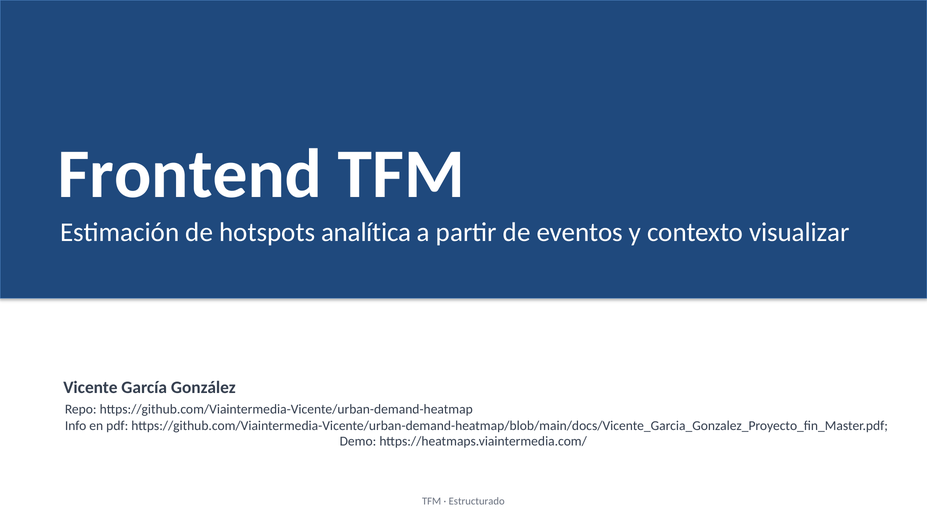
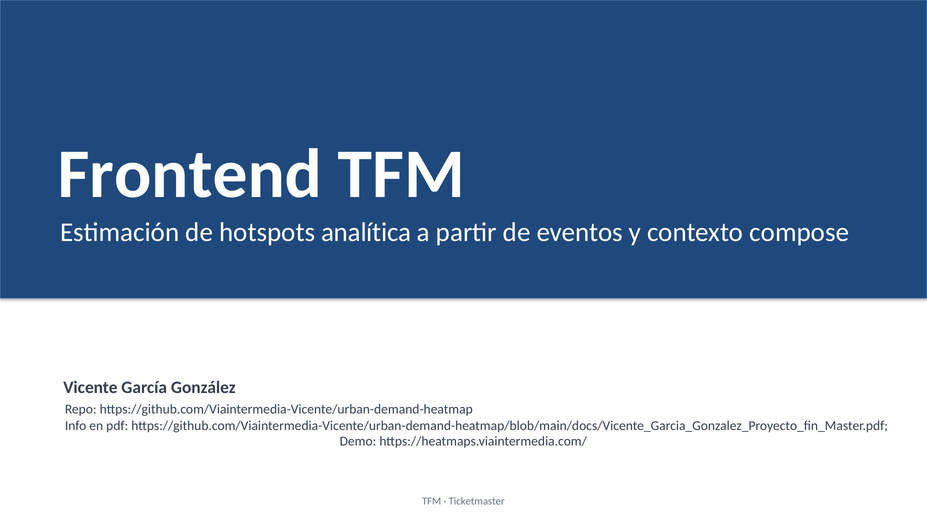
visualizar: visualizar -> compose
Estructurado: Estructurado -> Ticketmaster
